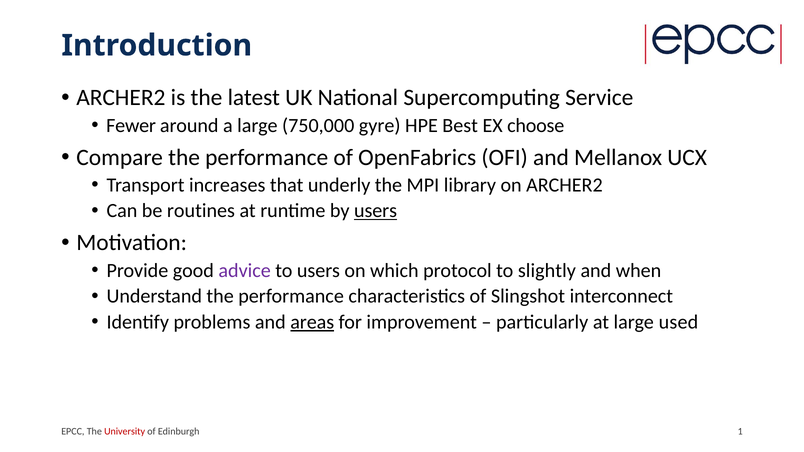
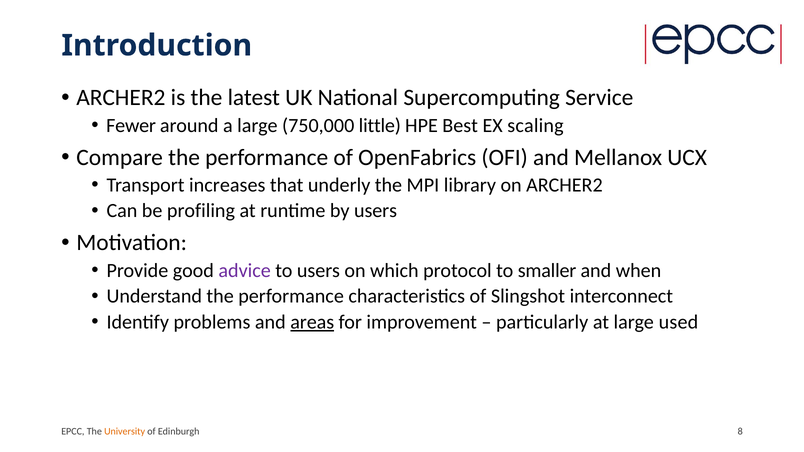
gyre: gyre -> little
choose: choose -> scaling
routines: routines -> profiling
users at (376, 211) underline: present -> none
slightly: slightly -> smaller
University colour: red -> orange
1: 1 -> 8
